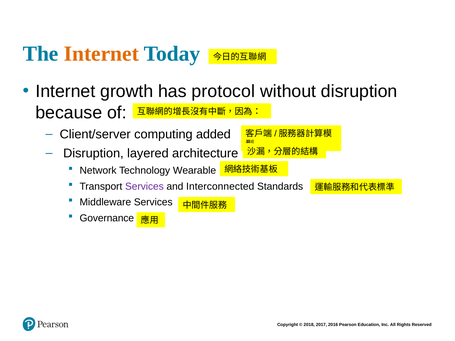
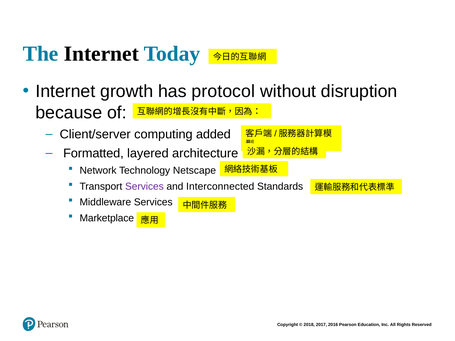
Internet at (101, 54) colour: orange -> black
Disruption at (93, 153): Disruption -> Formatted
Wearable: Wearable -> Netscape
Governance: Governance -> Marketplace
